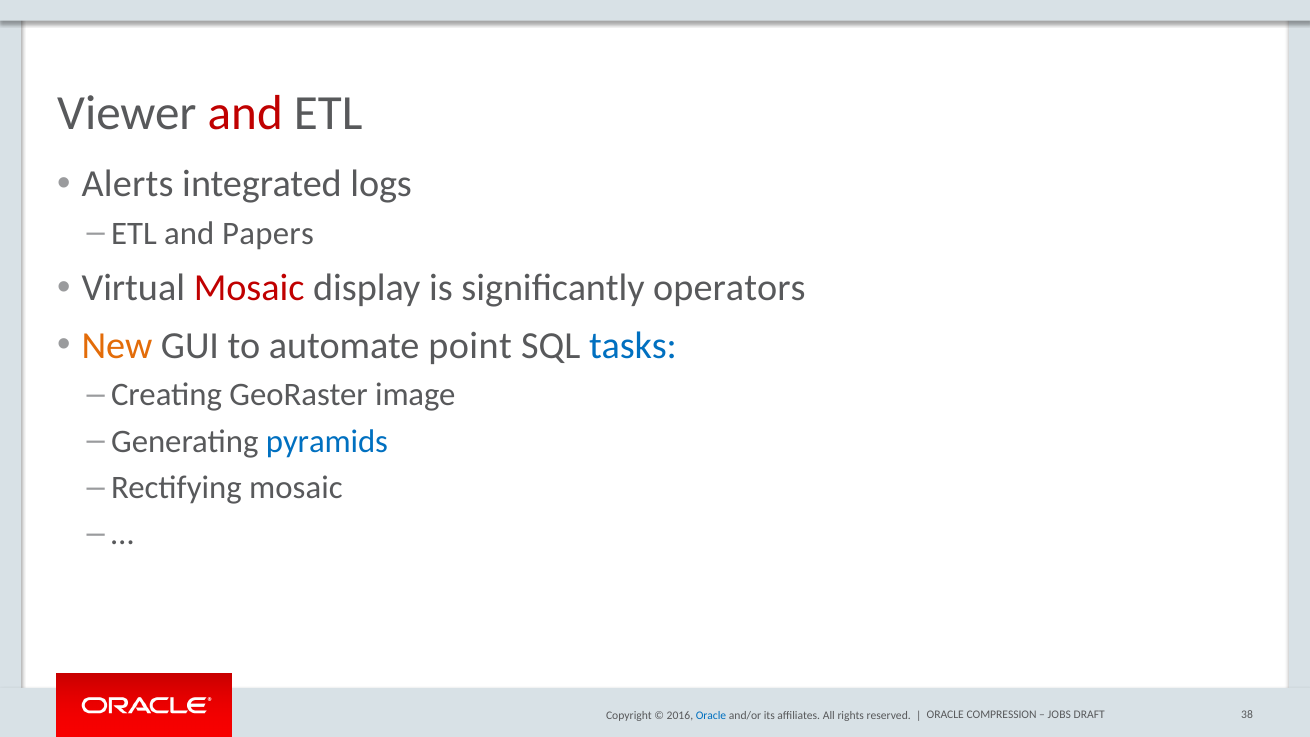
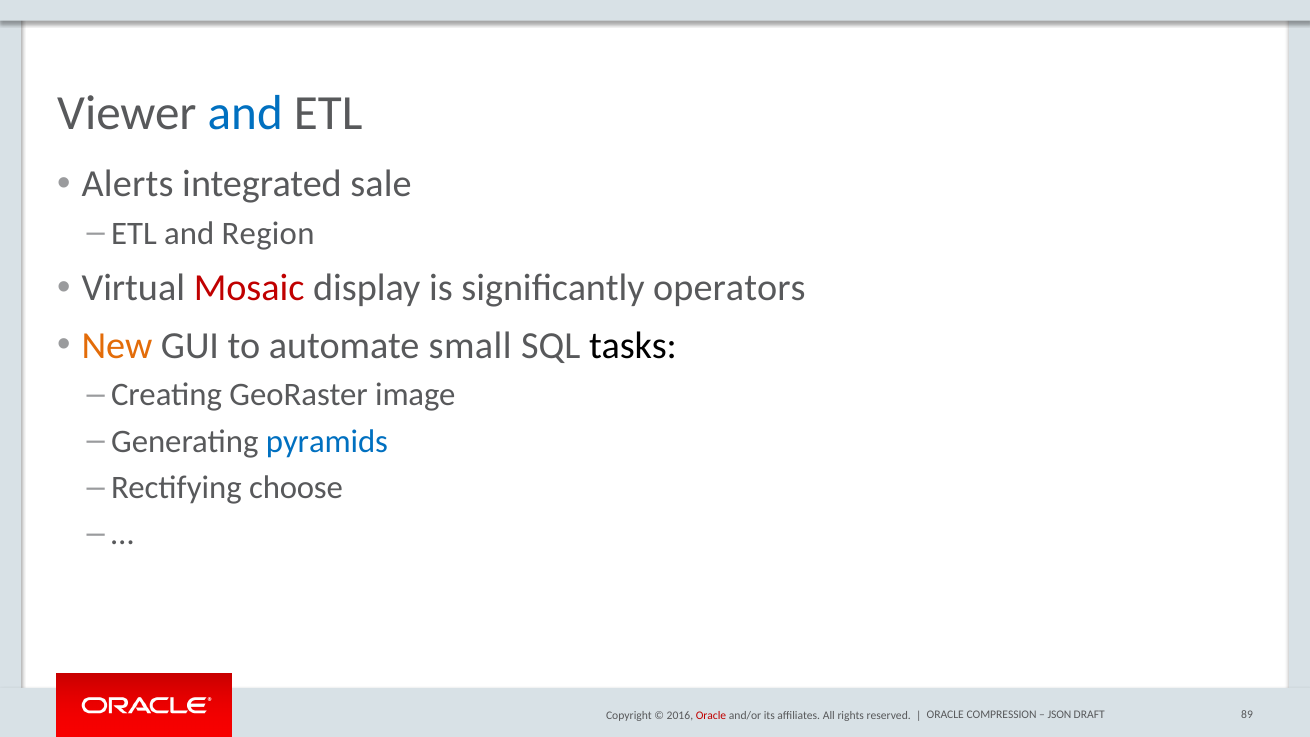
and at (245, 114) colour: red -> blue
logs: logs -> sale
Papers: Papers -> Region
point: point -> small
tasks colour: blue -> black
Rectifying mosaic: mosaic -> choose
Oracle at (711, 715) colour: blue -> red
JOBS: JOBS -> JSON
38: 38 -> 89
